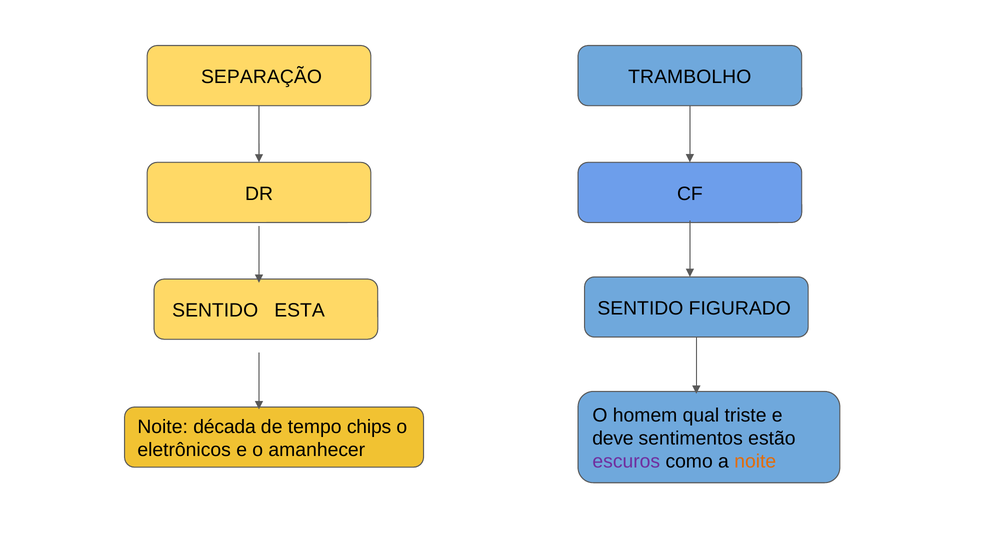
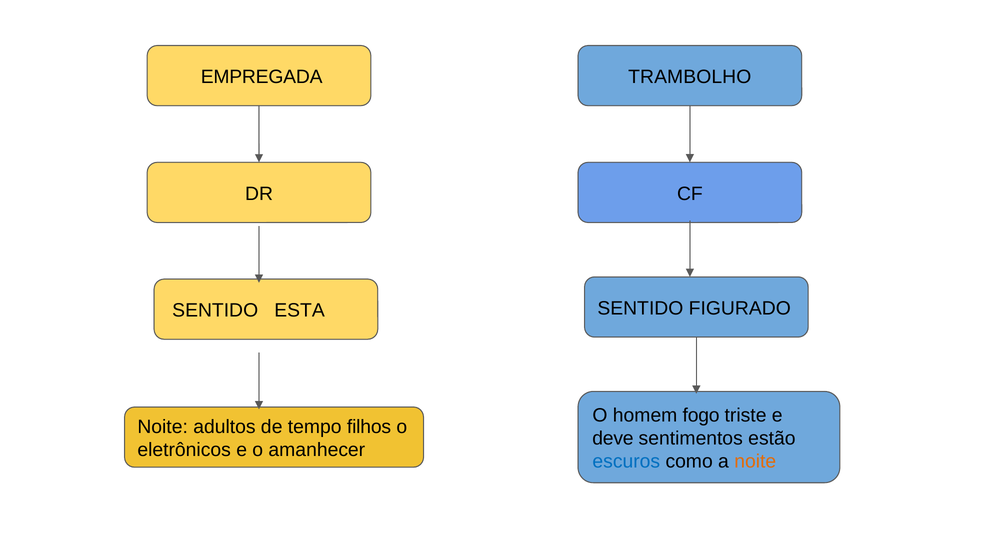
SEPARAÇÃO: SEPARAÇÃO -> EMPREGADA
qual: qual -> fogo
década: década -> adultos
chips: chips -> filhos
escuros colour: purple -> blue
